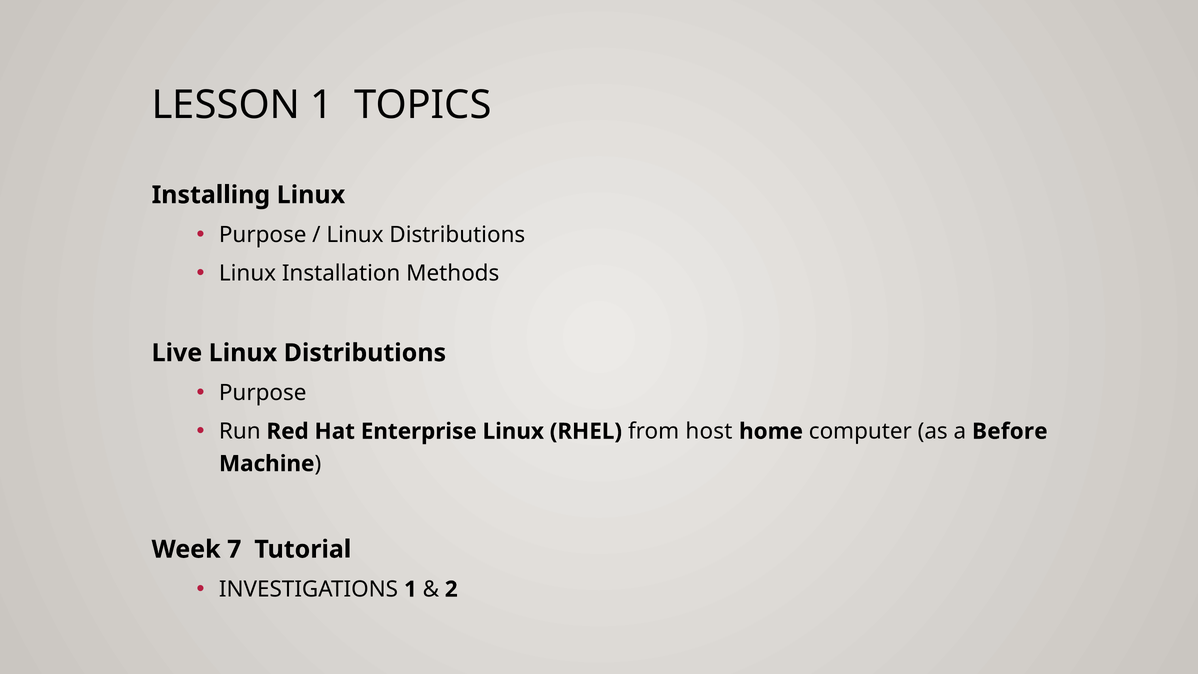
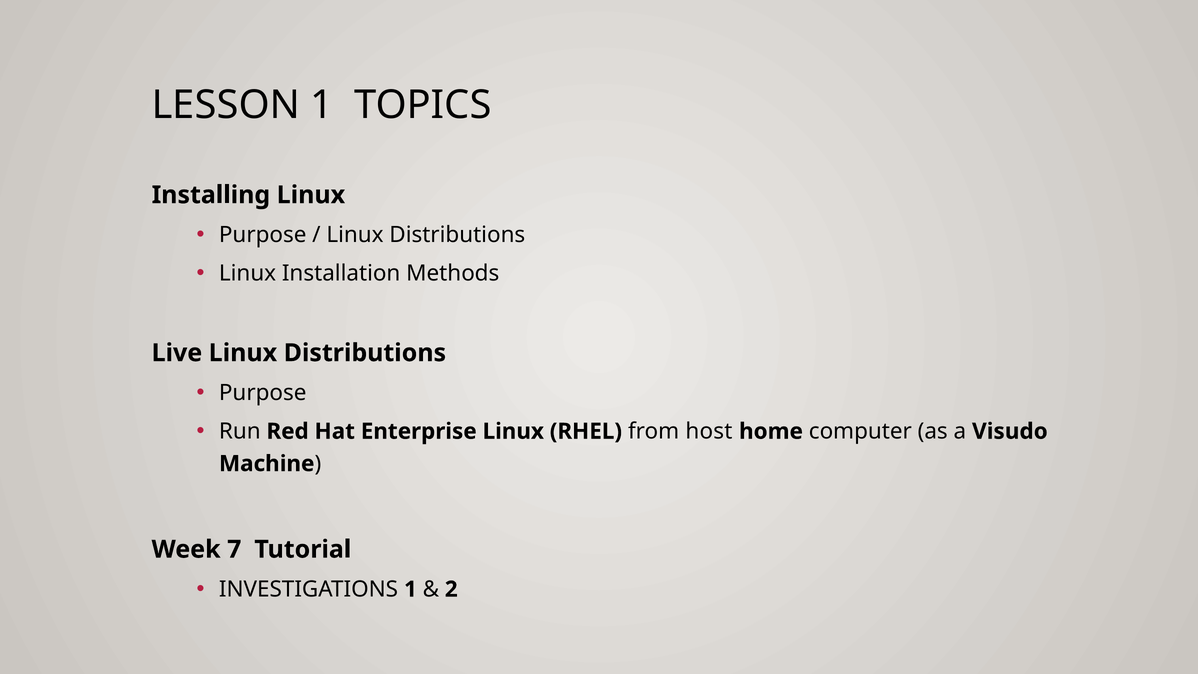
Before: Before -> Visudo
